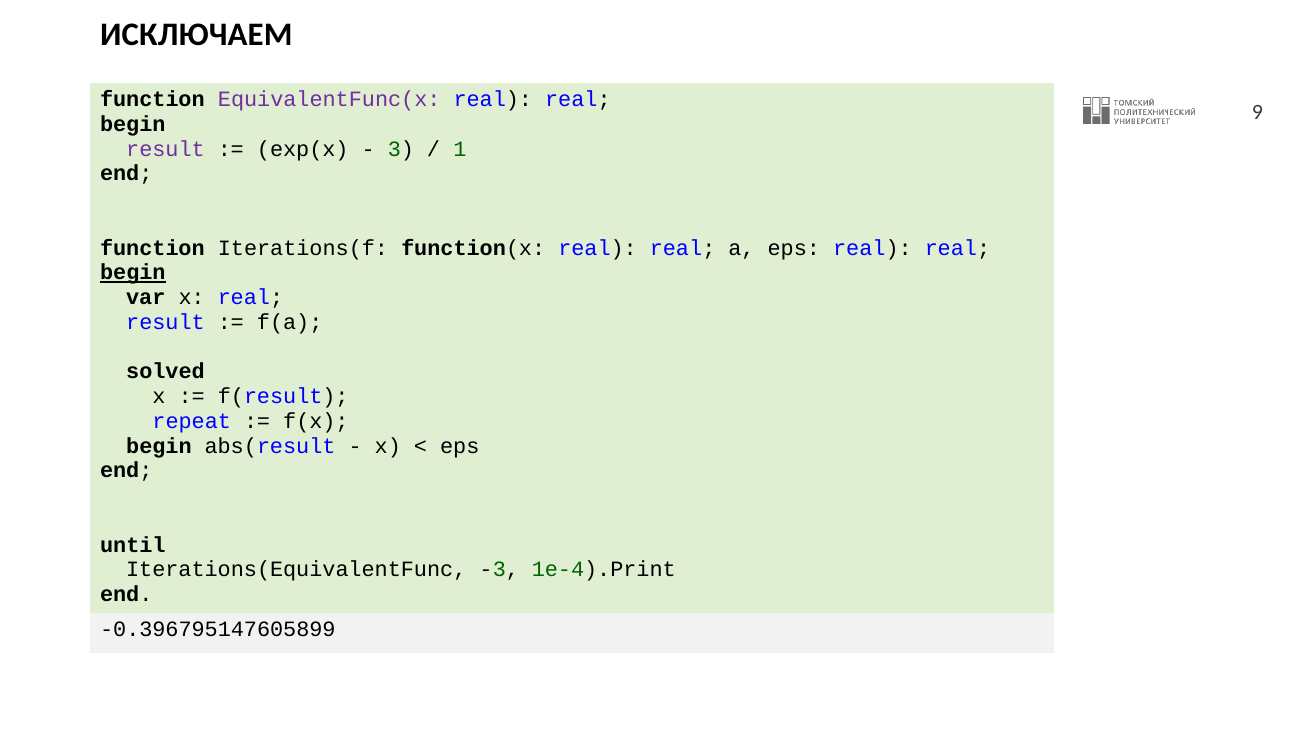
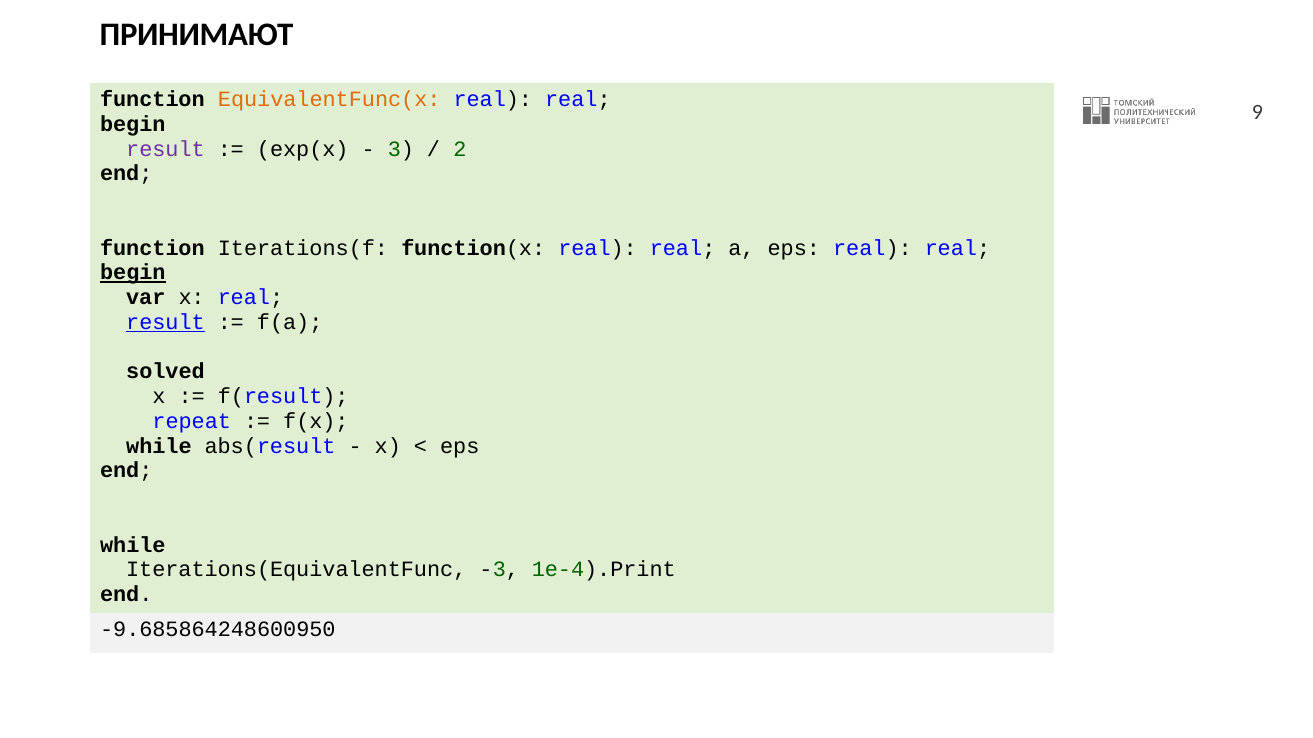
ИСКЛЮЧАЕМ: ИСКЛЮЧАЕМ -> ПРИНИМАЮТ
EquivalentFunc(x colour: purple -> orange
1: 1 -> 2
result at (165, 322) underline: none -> present
begin at (159, 446): begin -> while
until at (133, 545): until -> while
-0.396795147605899: -0.396795147605899 -> -9.685864248600950
